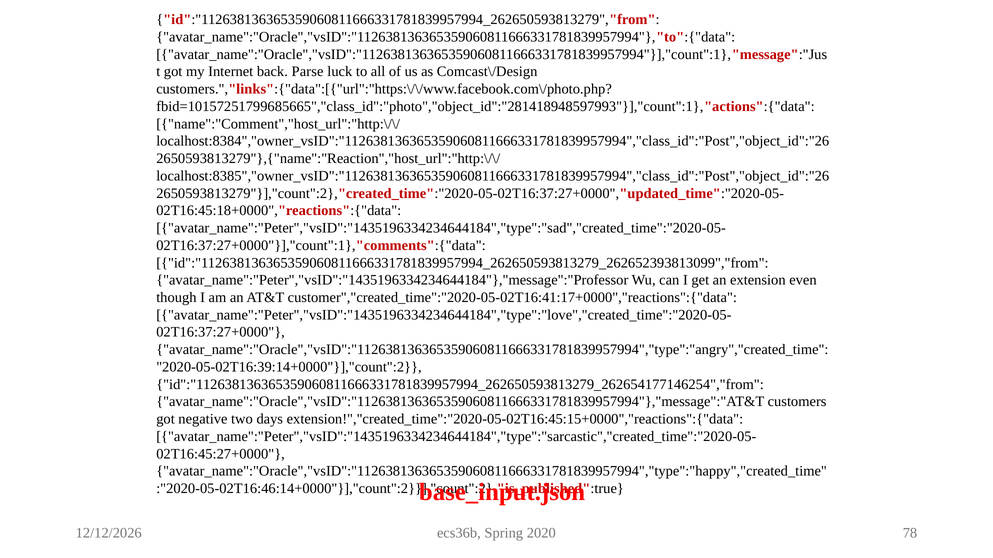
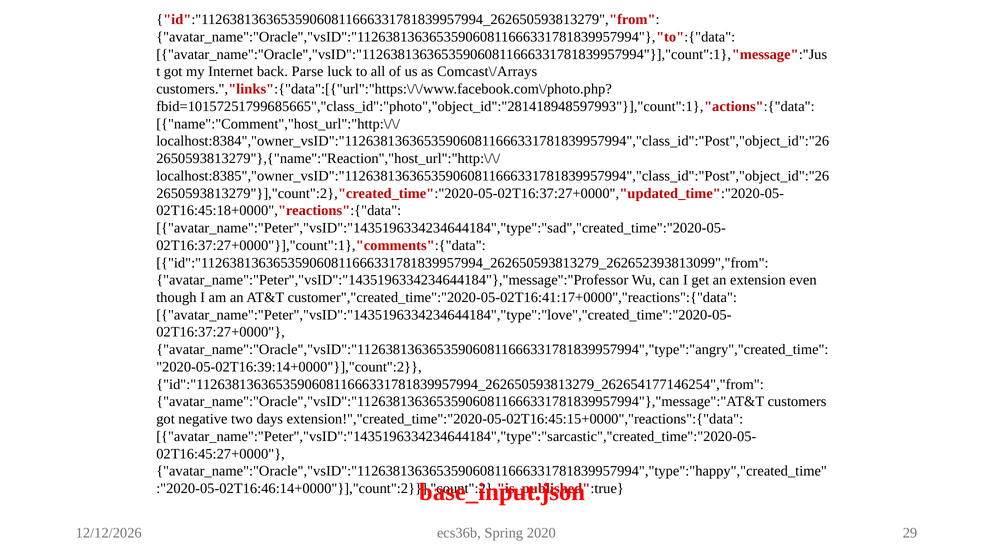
Comcast\/Design: Comcast\/Design -> Comcast\/Arrays
78: 78 -> 29
